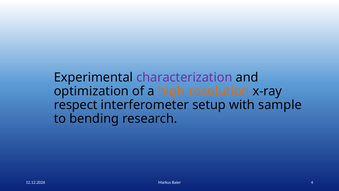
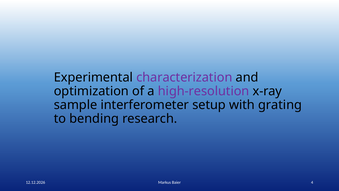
high-resolution colour: orange -> purple
respect: respect -> sample
sample: sample -> grating
